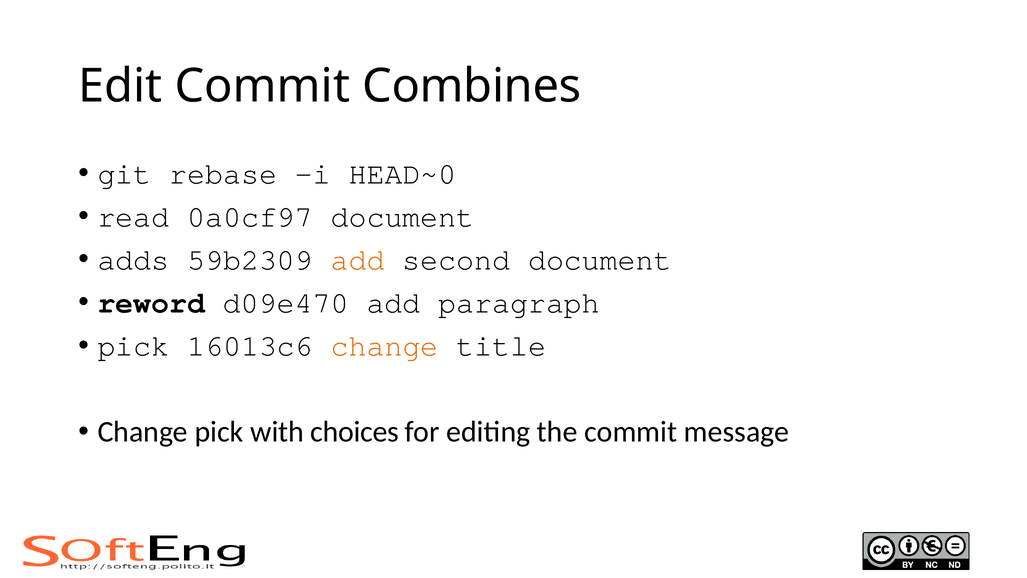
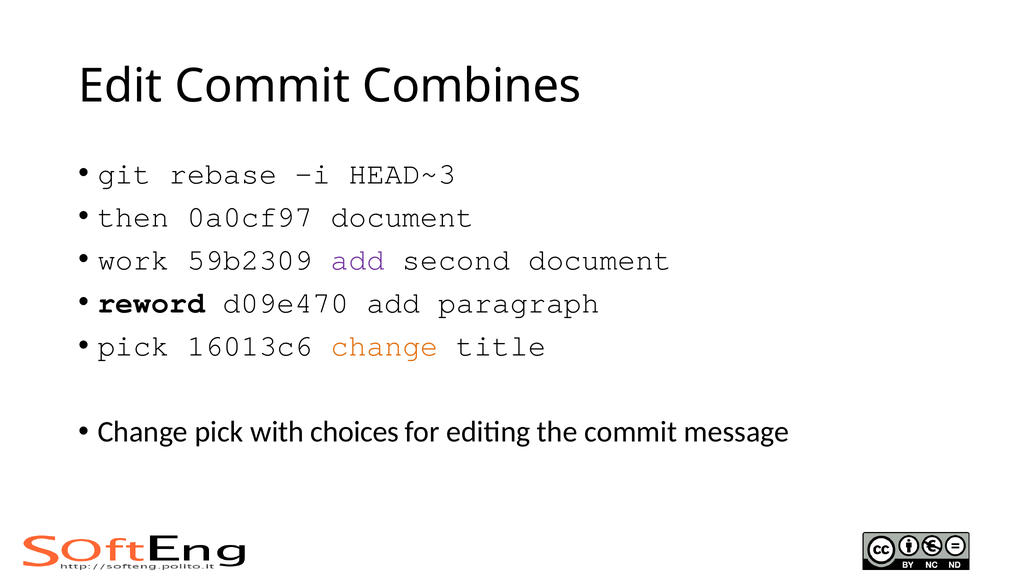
HEAD~0: HEAD~0 -> HEAD~3
read: read -> then
adds: adds -> work
add at (358, 260) colour: orange -> purple
